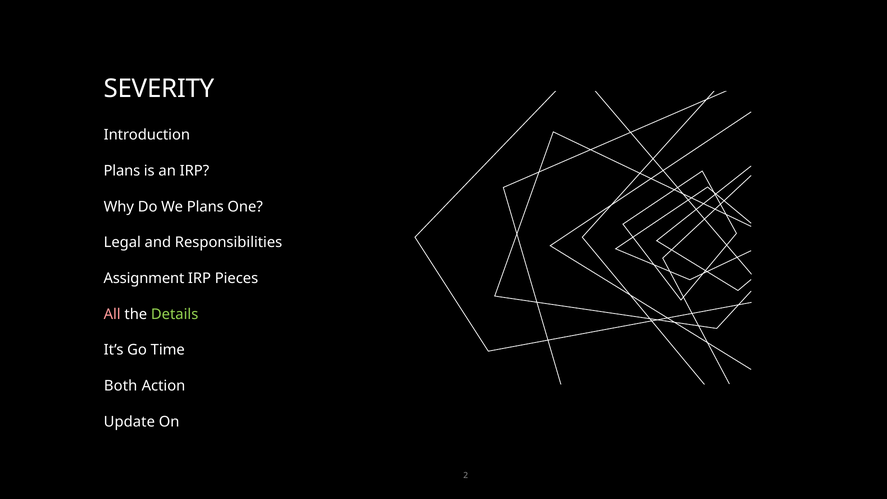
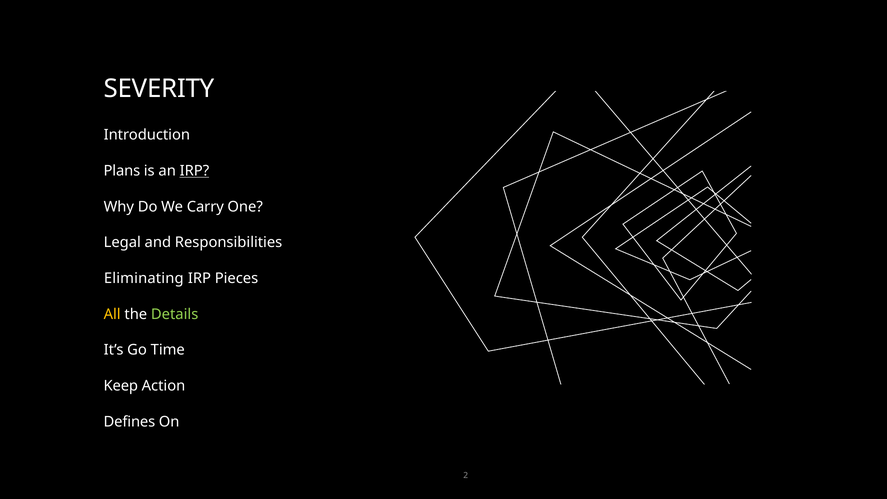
IRP at (194, 171) underline: none -> present
We Plans: Plans -> Carry
Assignment: Assignment -> Eliminating
All colour: pink -> yellow
Both: Both -> Keep
Update: Update -> Defines
